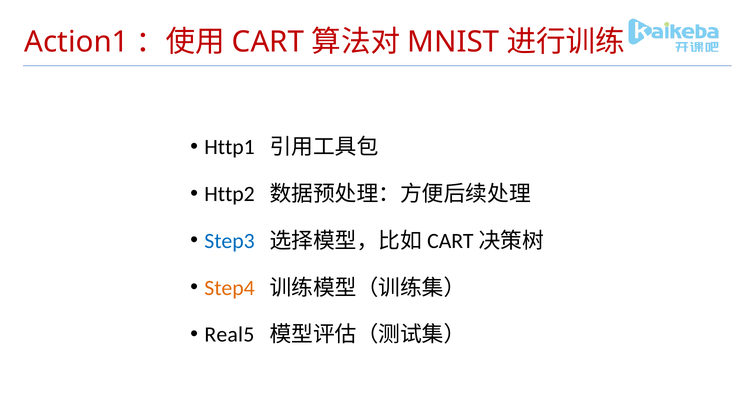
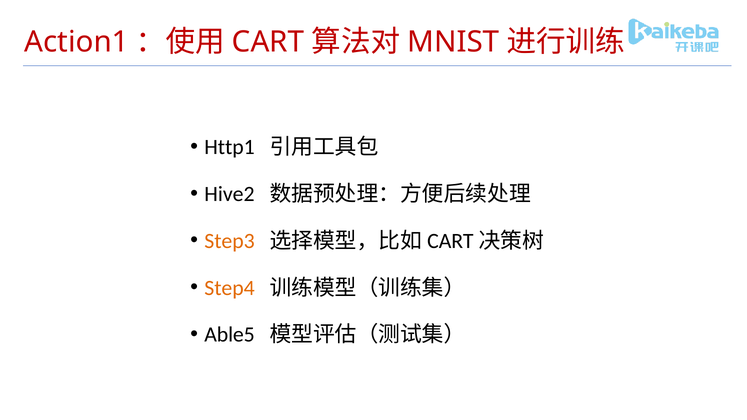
Http2: Http2 -> Hive2
Step3 colour: blue -> orange
Real5: Real5 -> Able5
